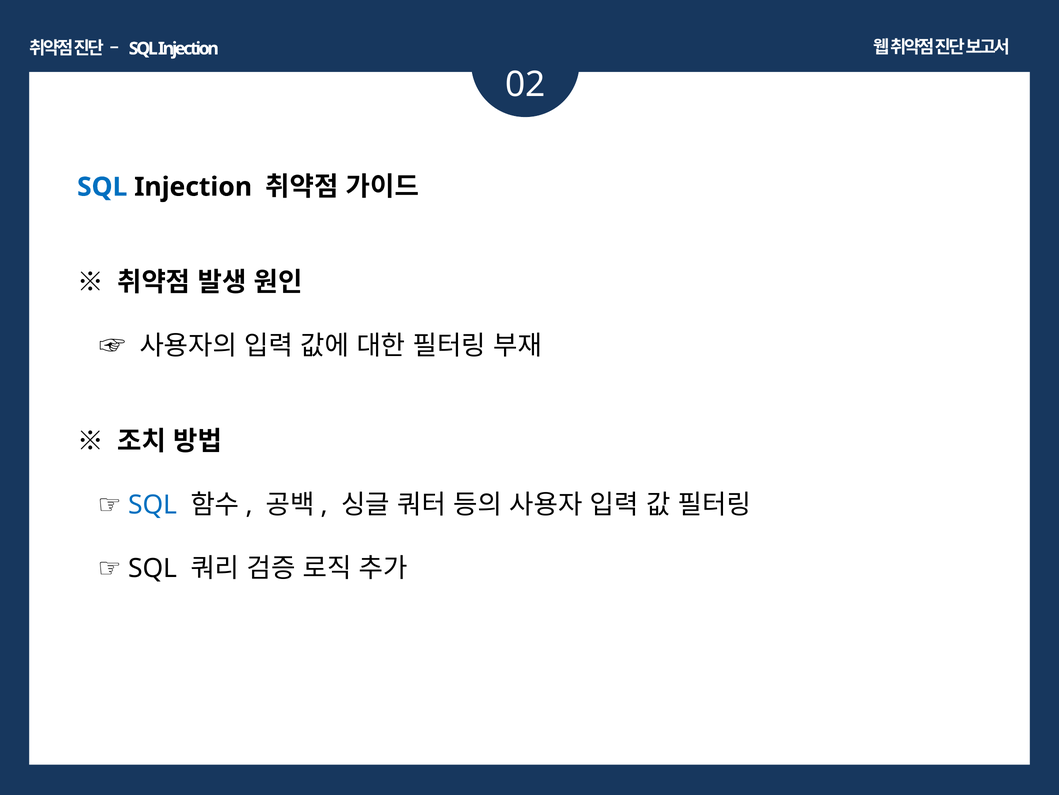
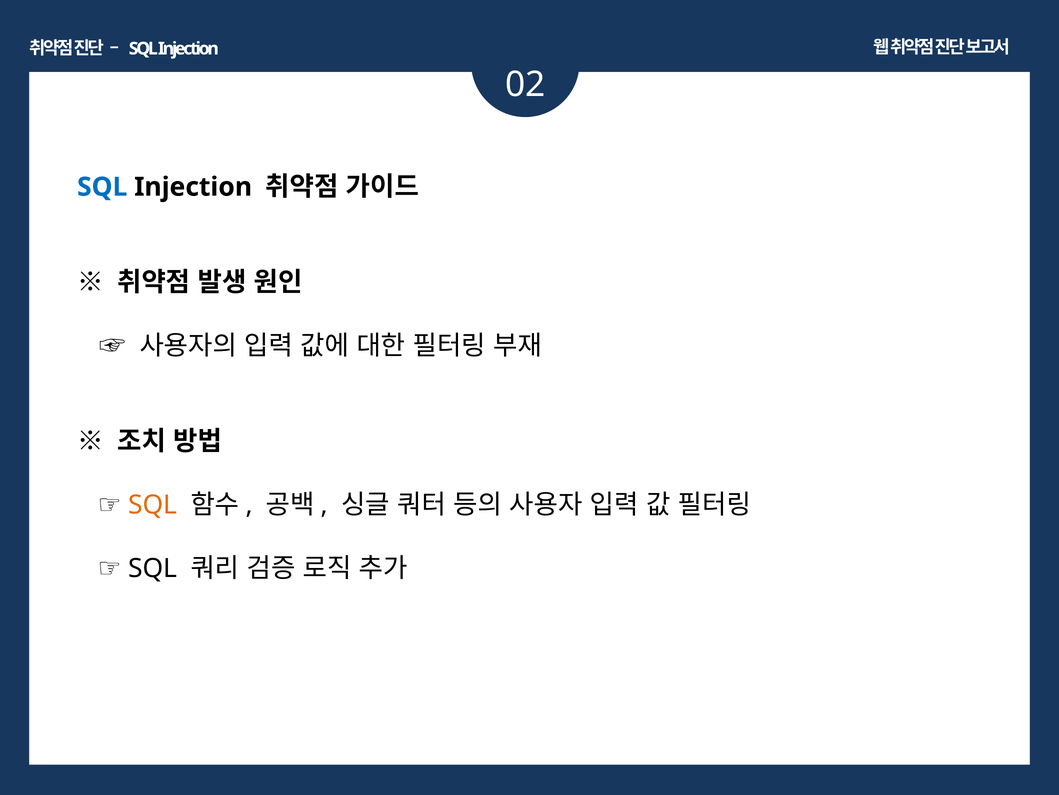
SQL at (153, 505) colour: blue -> orange
